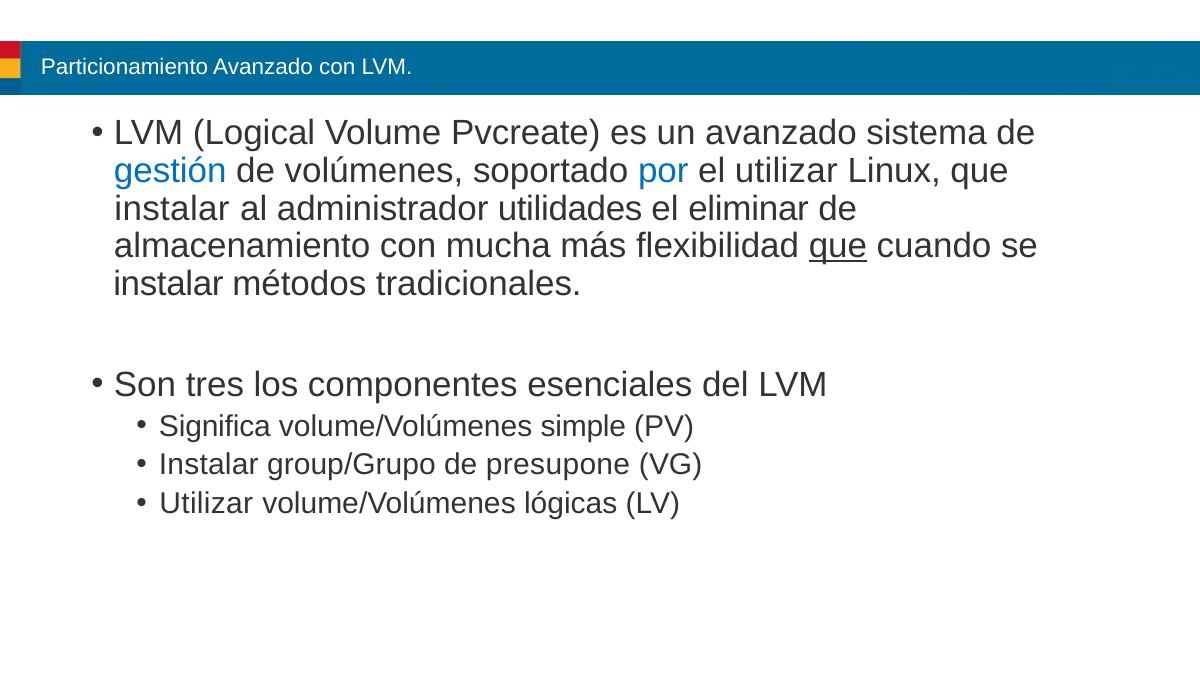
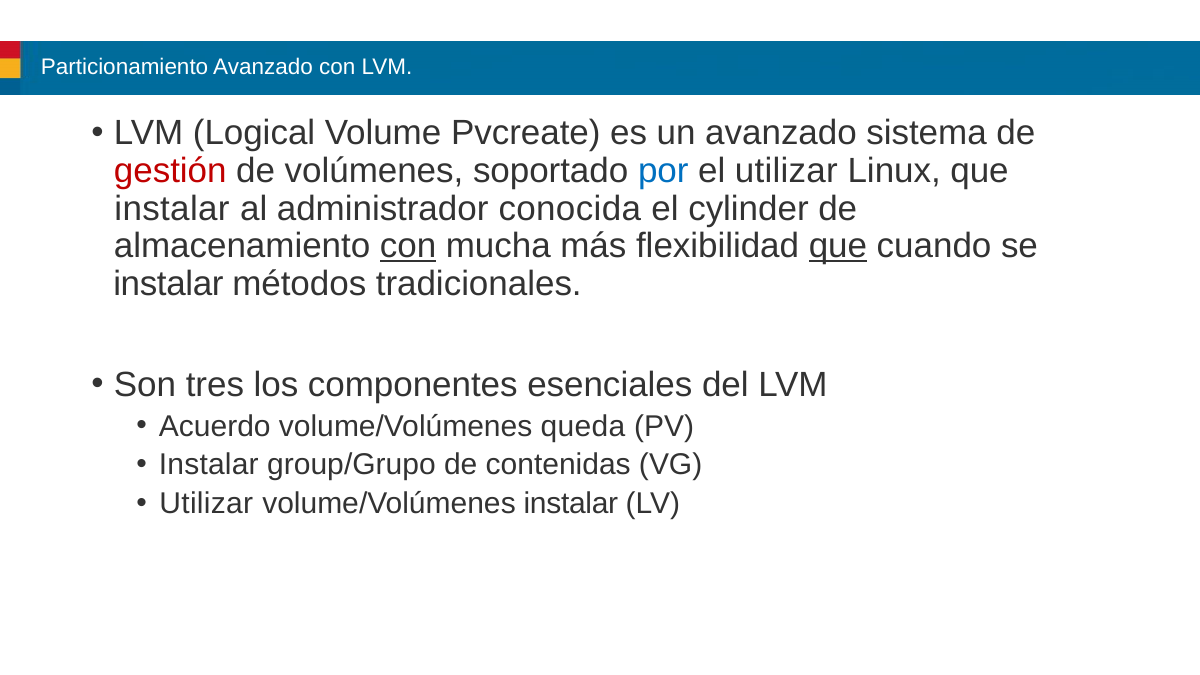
gestión colour: blue -> red
utilidades: utilidades -> conocida
eliminar: eliminar -> cylinder
con at (408, 246) underline: none -> present
Significa: Significa -> Acuerdo
simple: simple -> queda
presupone: presupone -> contenidas
volume/Volúmenes lógicas: lógicas -> instalar
